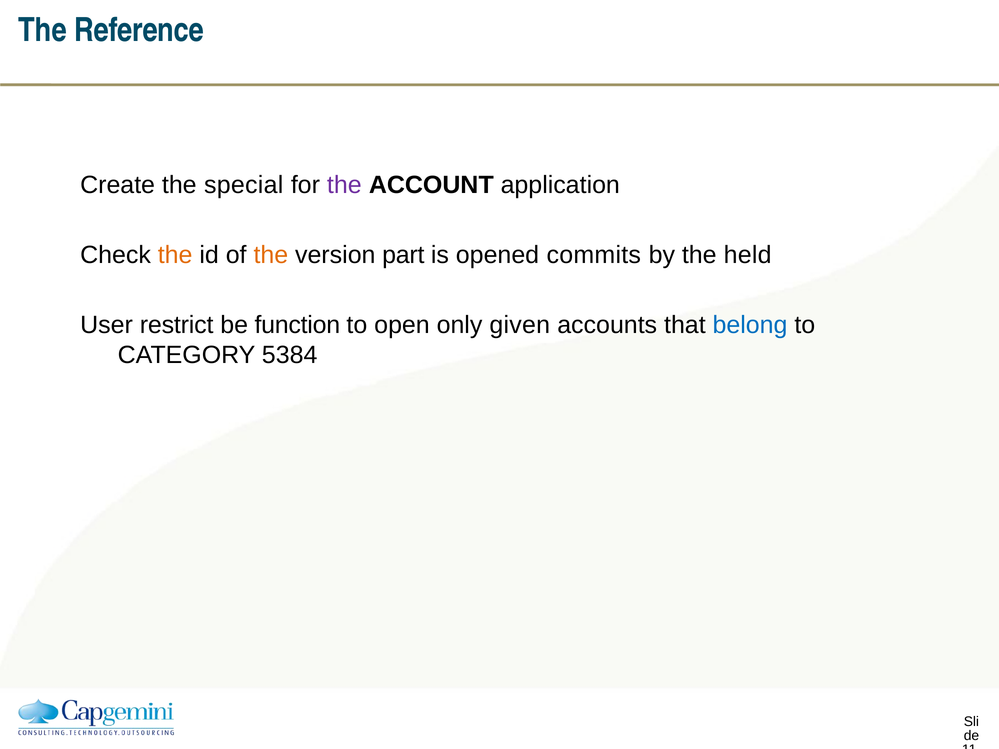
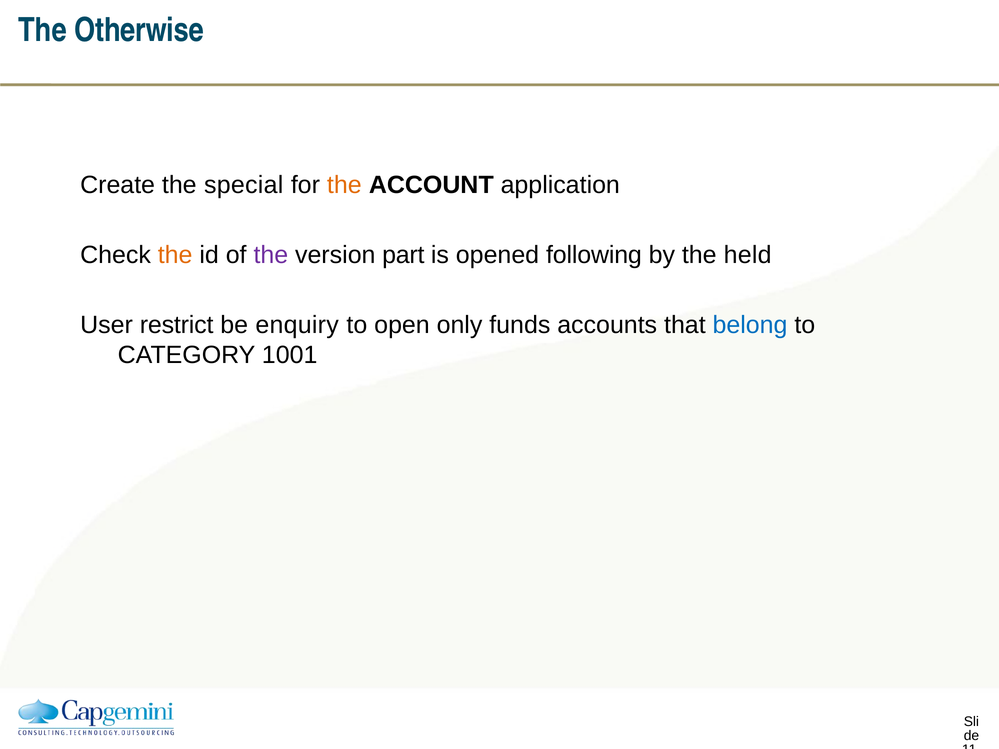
Reference: Reference -> Otherwise
the at (344, 185) colour: purple -> orange
the at (271, 255) colour: orange -> purple
commits: commits -> following
function: function -> enquiry
given: given -> funds
5384: 5384 -> 1001
